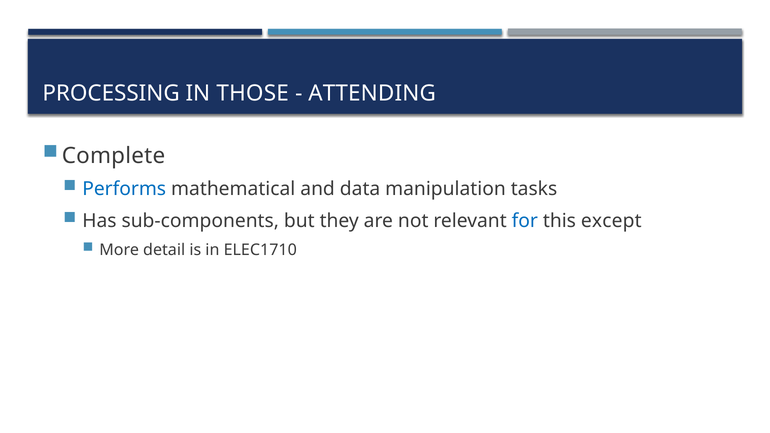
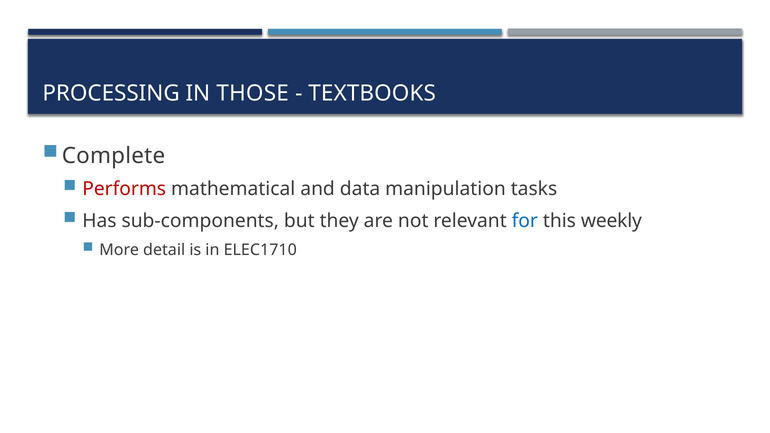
ATTENDING: ATTENDING -> TEXTBOOKS
Performs colour: blue -> red
except: except -> weekly
